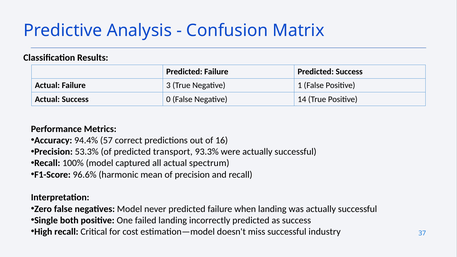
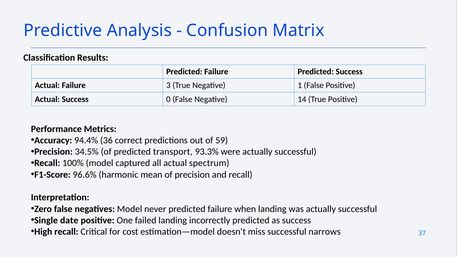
57: 57 -> 36
16: 16 -> 59
53.3%: 53.3% -> 34.5%
both: both -> date
industry: industry -> narrows
